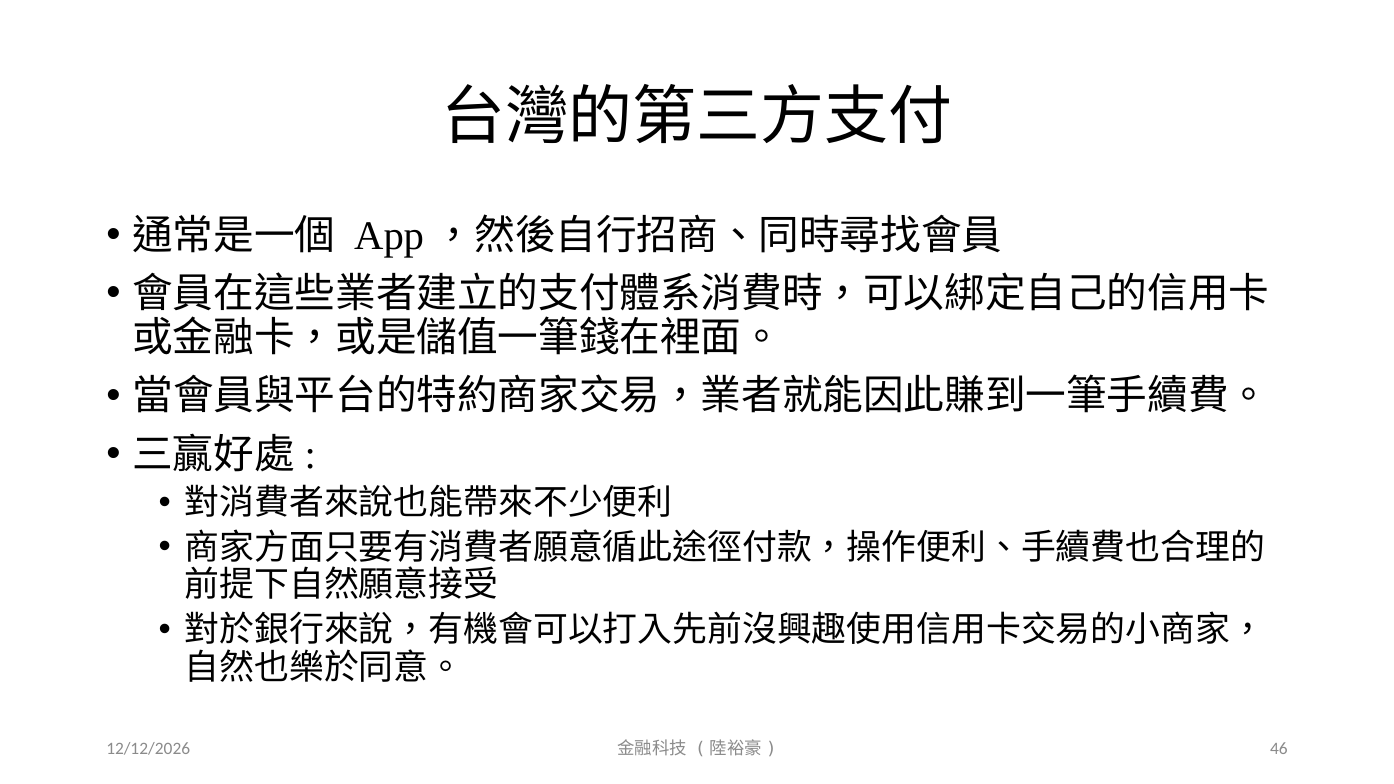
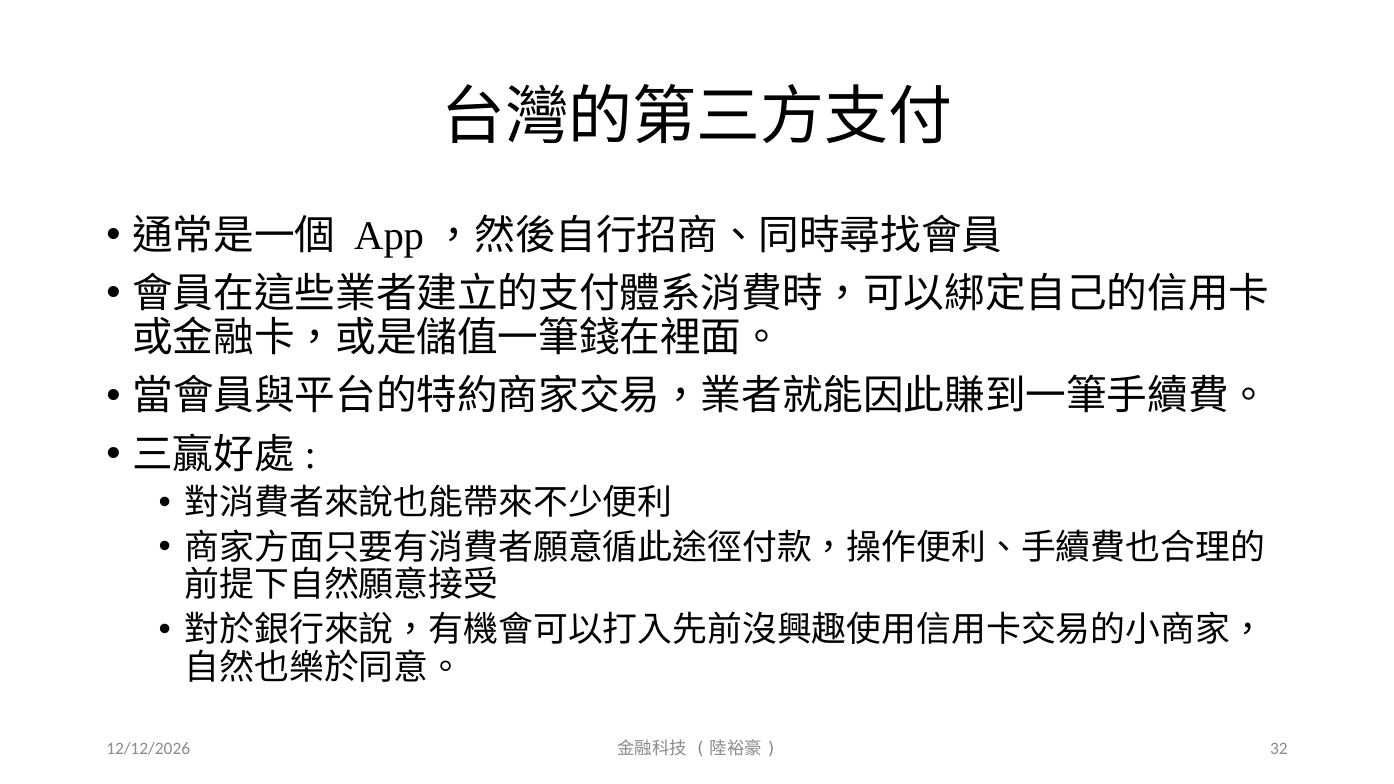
46: 46 -> 32
